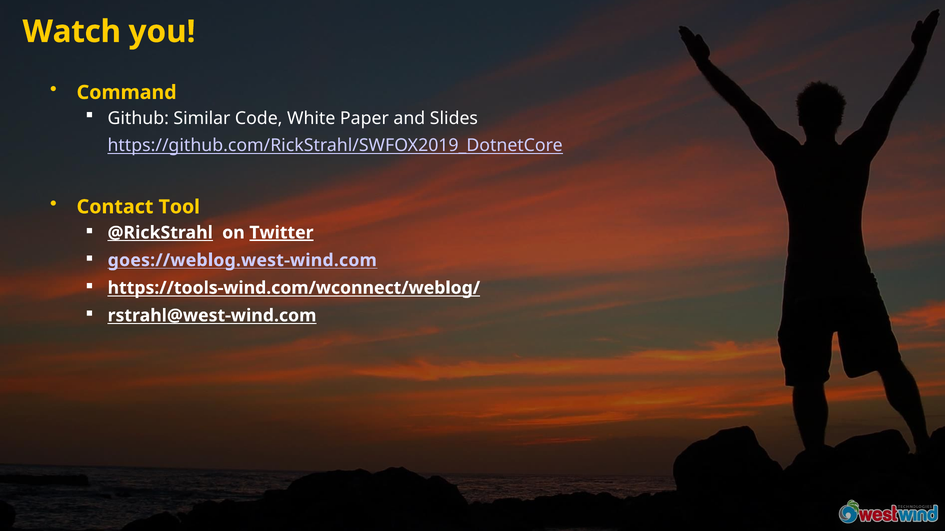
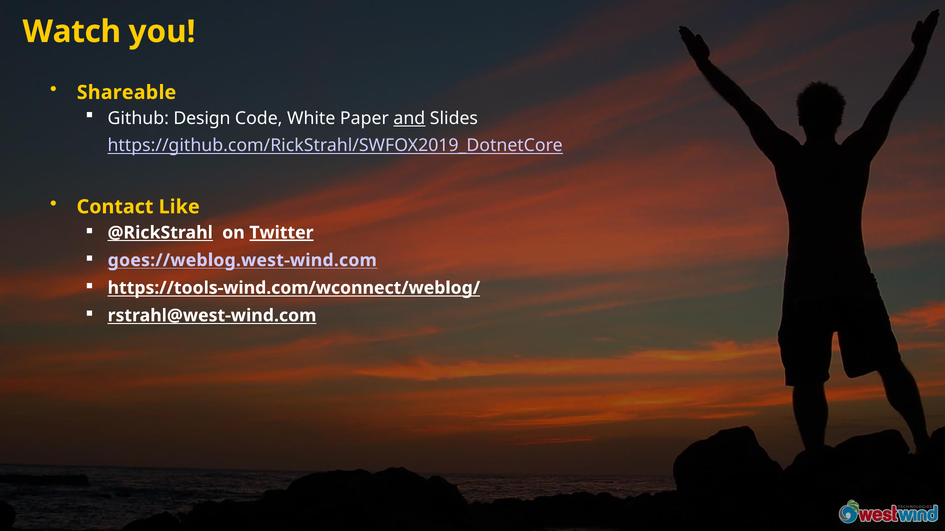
Command: Command -> Shareable
Similar: Similar -> Design
and underline: none -> present
Tool: Tool -> Like
